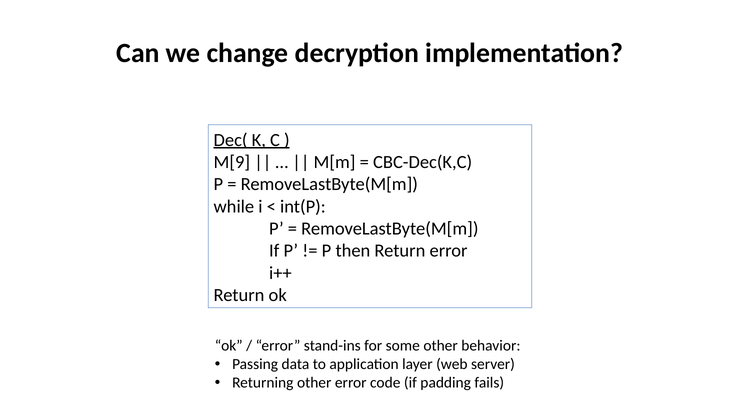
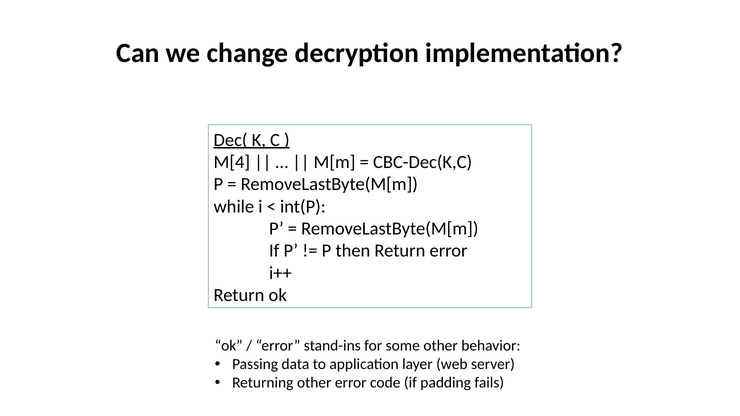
M[9: M[9 -> M[4
